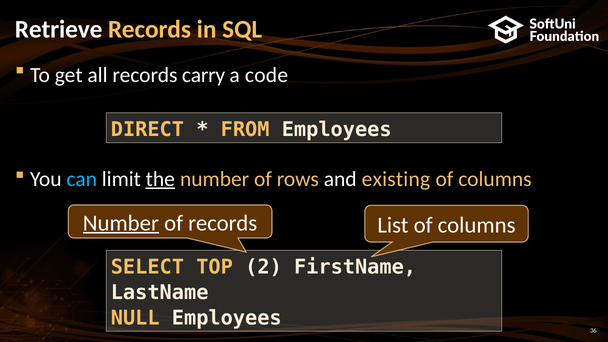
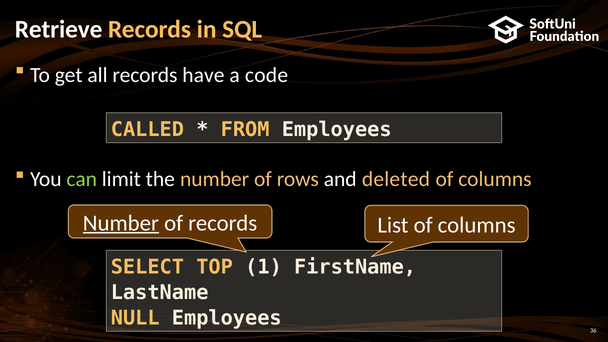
carry: carry -> have
DIRECT: DIRECT -> CALLED
can colour: light blue -> light green
the underline: present -> none
existing: existing -> deleted
2: 2 -> 1
